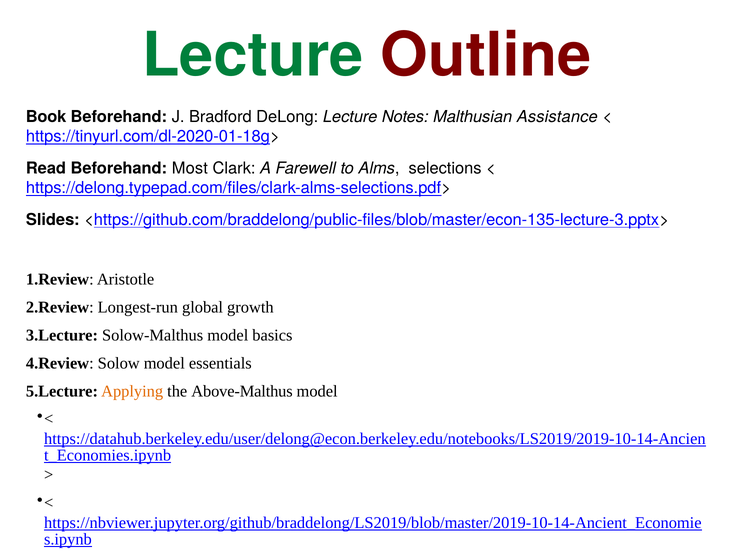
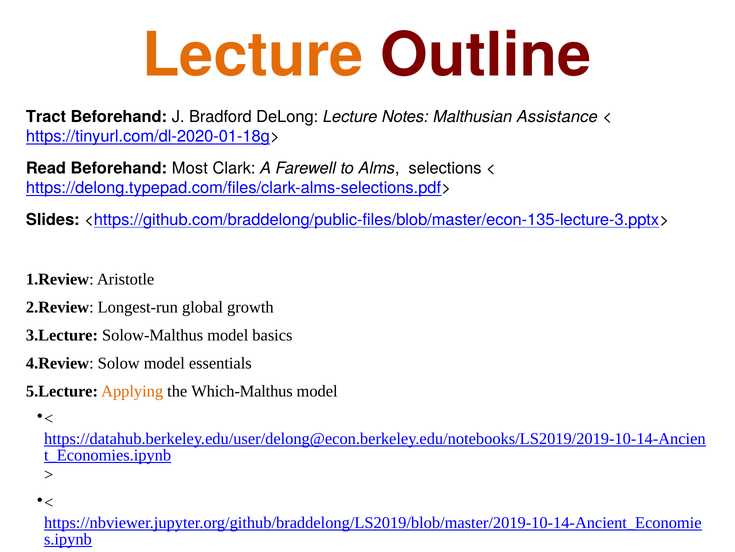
Lecture at (253, 55) colour: green -> orange
Book: Book -> Tract
Above-Malthus: Above-Malthus -> Which-Malthus
